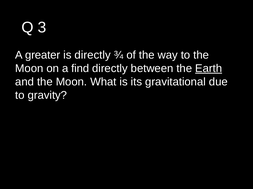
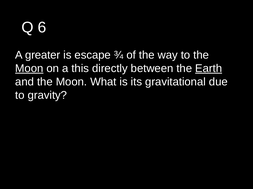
3: 3 -> 6
is directly: directly -> escape
Moon at (29, 69) underline: none -> present
find: find -> this
